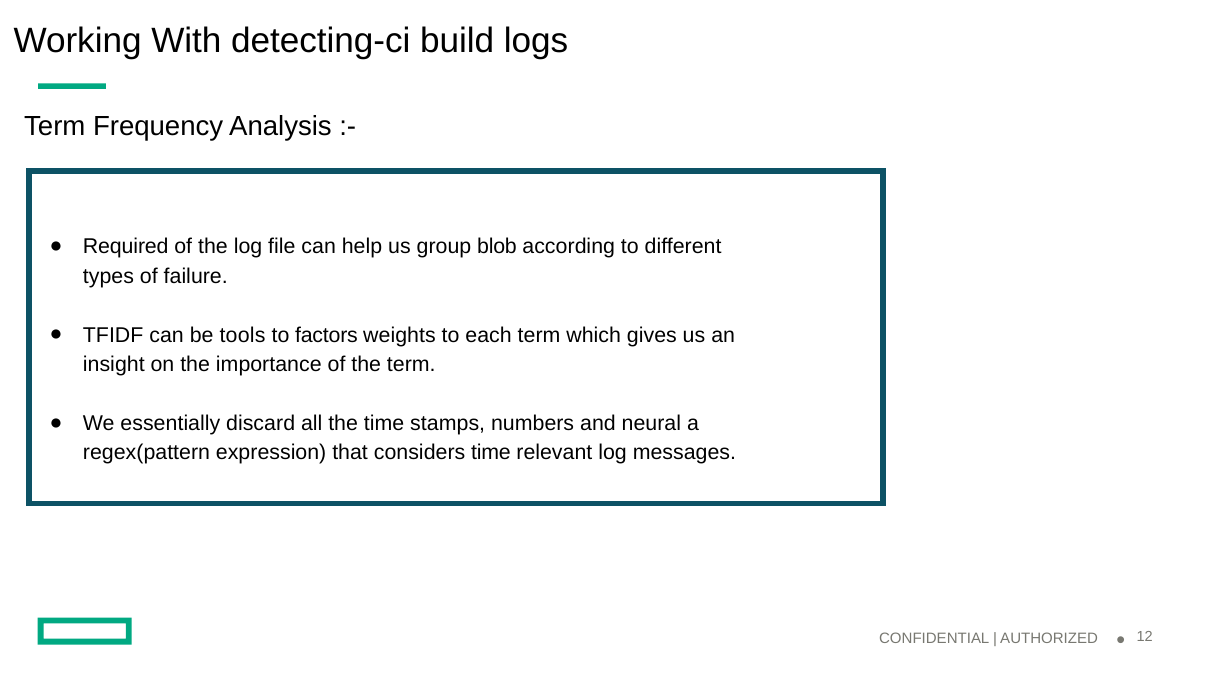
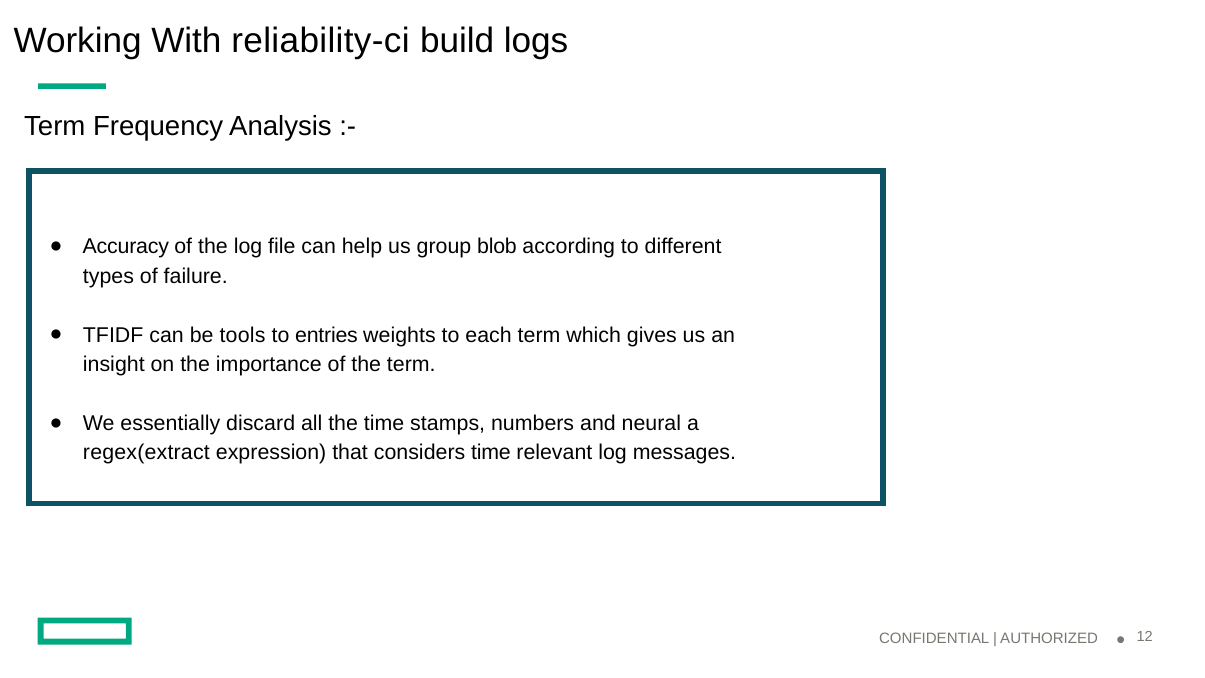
detecting-ci: detecting-ci -> reliability-ci
Required: Required -> Accuracy
factors: factors -> entries
regex(pattern: regex(pattern -> regex(extract
